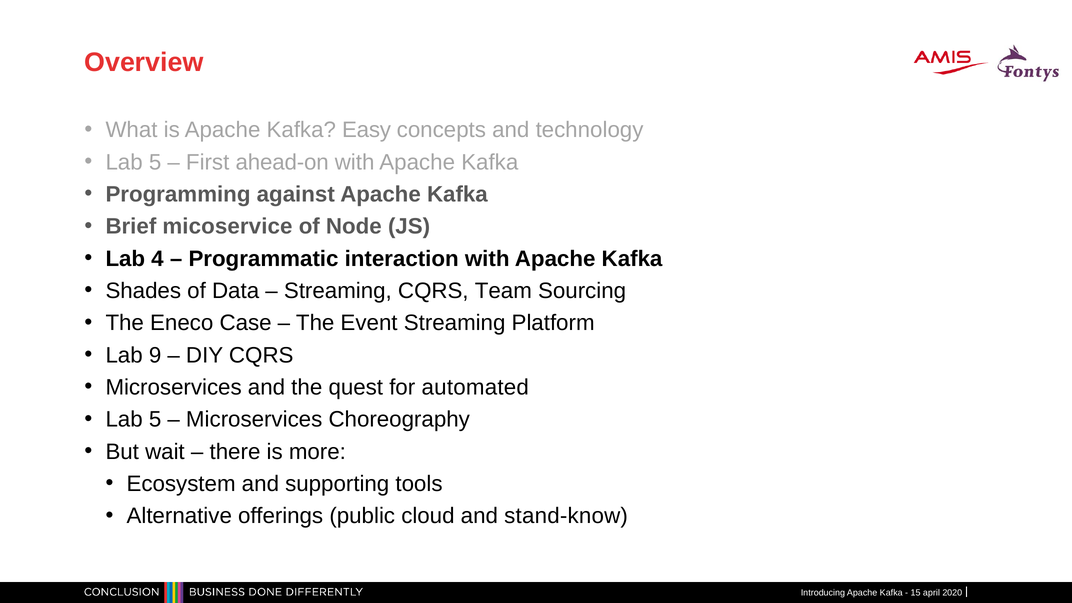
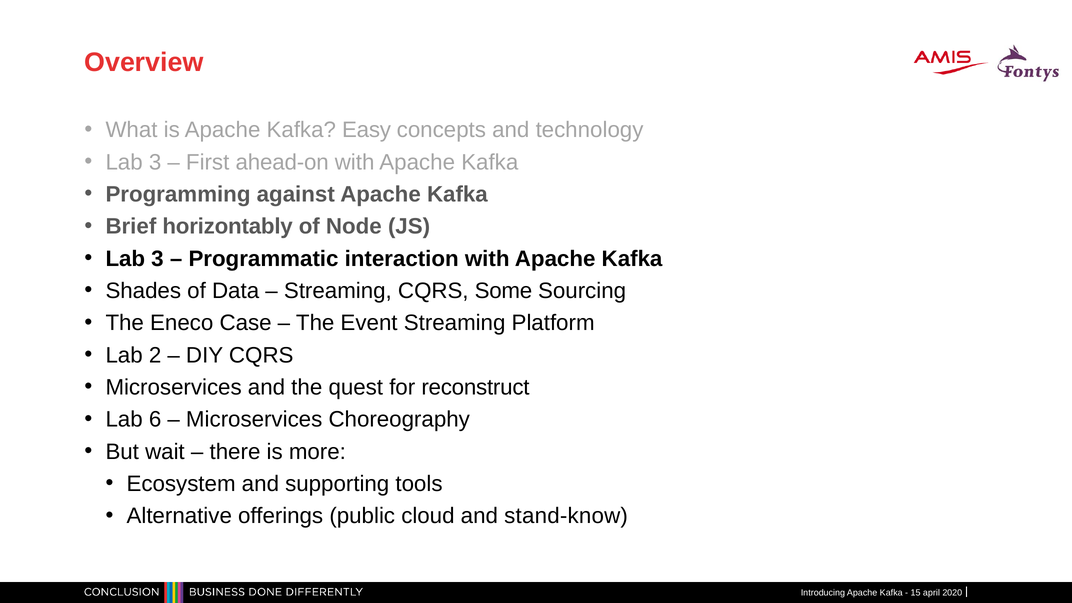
5 at (155, 162): 5 -> 3
micoservice: micoservice -> horizontably
4 at (157, 259): 4 -> 3
Team: Team -> Some
9: 9 -> 2
automated: automated -> reconstruct
5 at (155, 419): 5 -> 6
